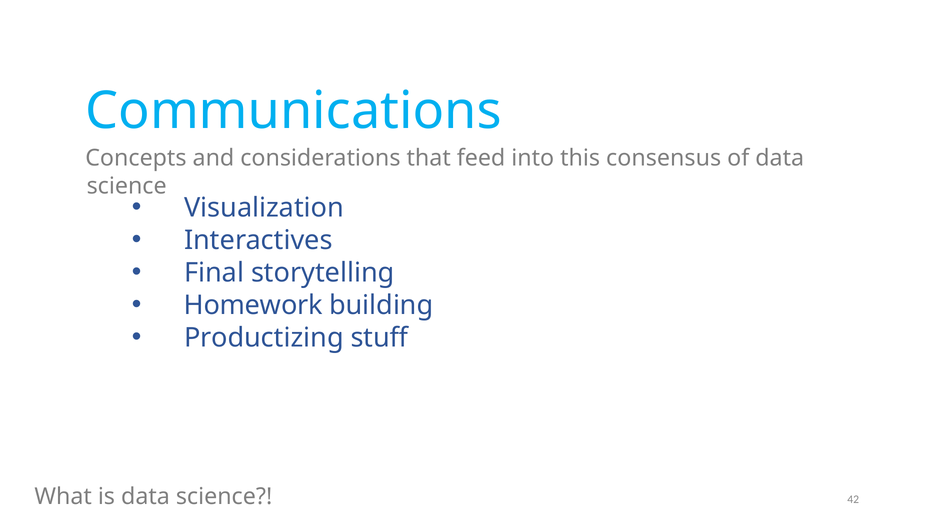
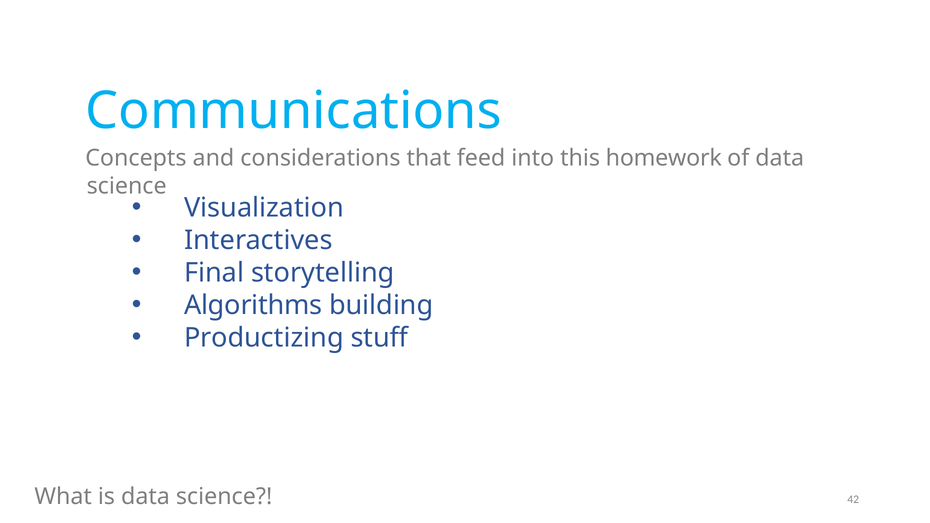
consensus: consensus -> homework
Homework: Homework -> Algorithms
